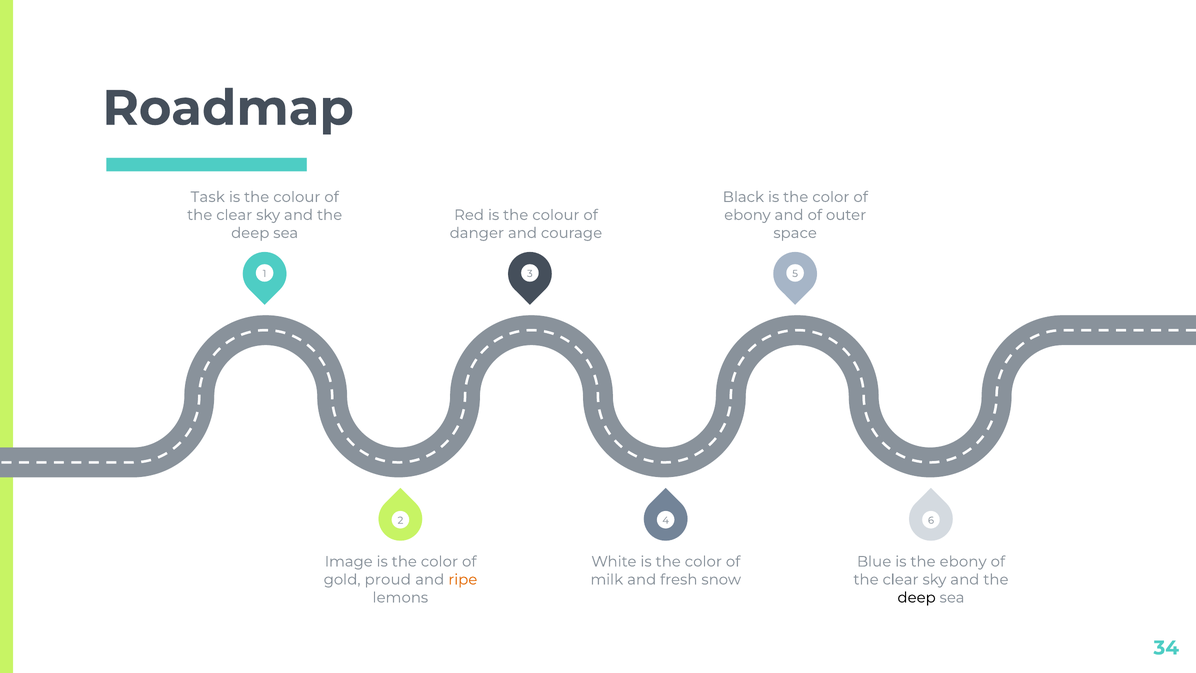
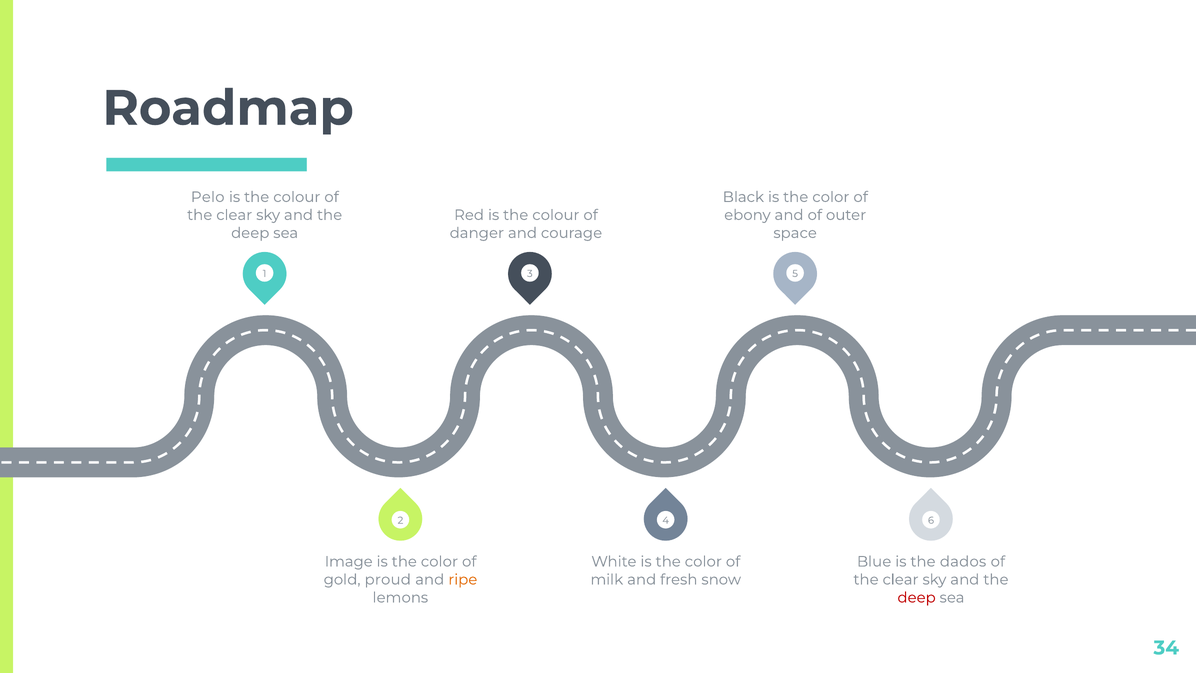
Task: Task -> Pelo
the ebony: ebony -> dados
deep at (917, 597) colour: black -> red
